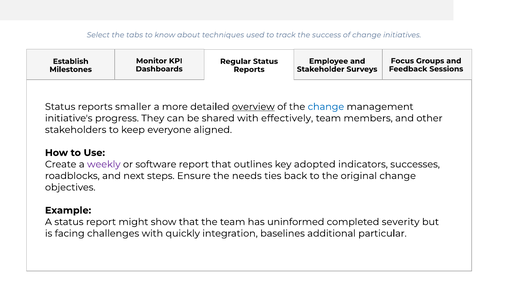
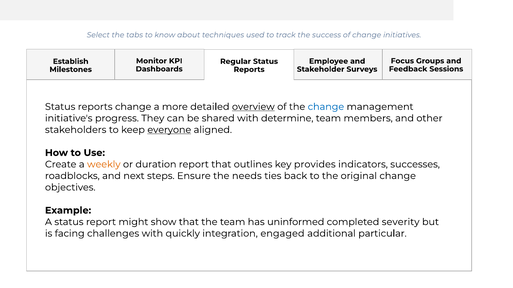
reports smaller: smaller -> change
effectively: effectively -> determine
everyone underline: none -> present
weekly colour: purple -> orange
software: software -> duration
adopted: adopted -> provides
baselines: baselines -> engaged
